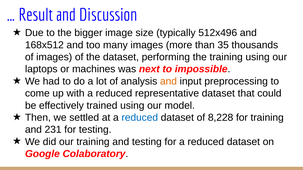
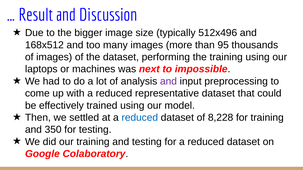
35: 35 -> 95
and at (168, 81) colour: orange -> purple
231: 231 -> 350
